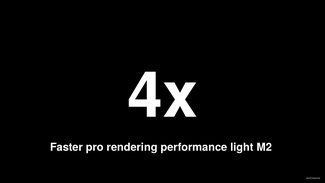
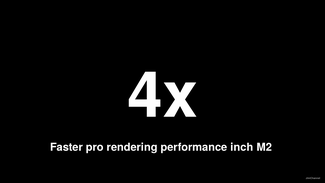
light: light -> inch
